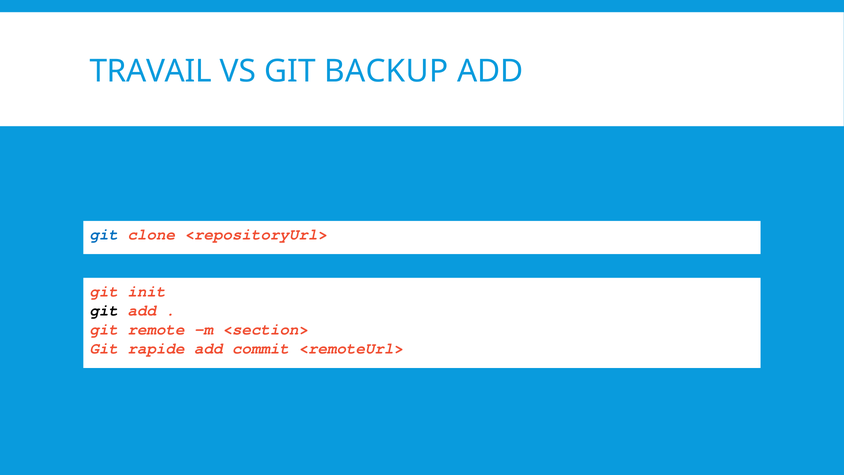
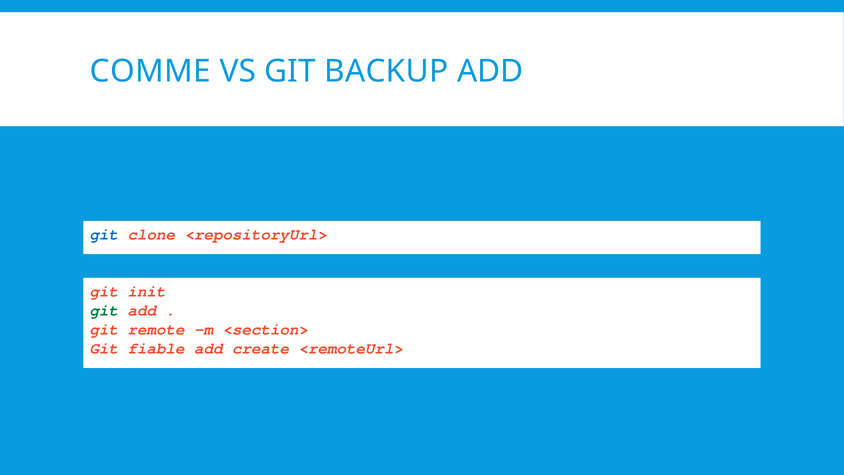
TRAVAIL: TRAVAIL -> COMME
git at (104, 311) colour: black -> green
rapide: rapide -> fiable
commit: commit -> create
